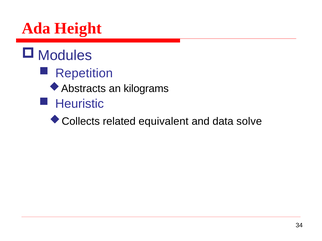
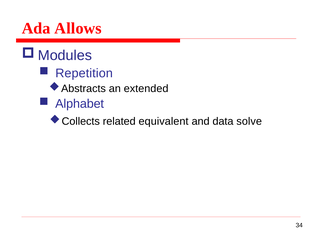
Height: Height -> Allows
kilograms: kilograms -> extended
Heuristic: Heuristic -> Alphabet
